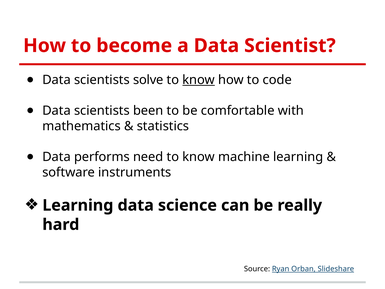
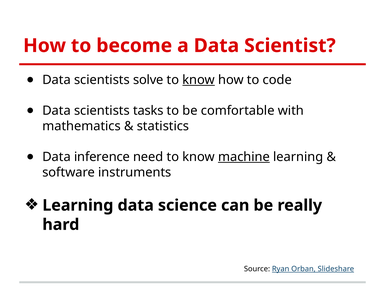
been: been -> tasks
performs: performs -> inference
machine underline: none -> present
